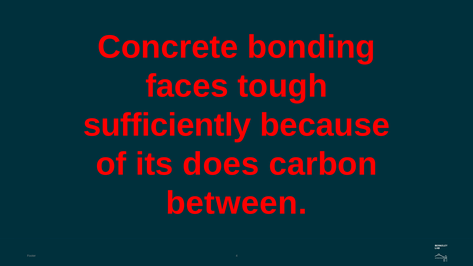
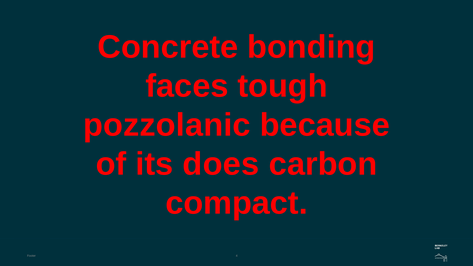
sufficiently: sufficiently -> pozzolanic
between: between -> compact
